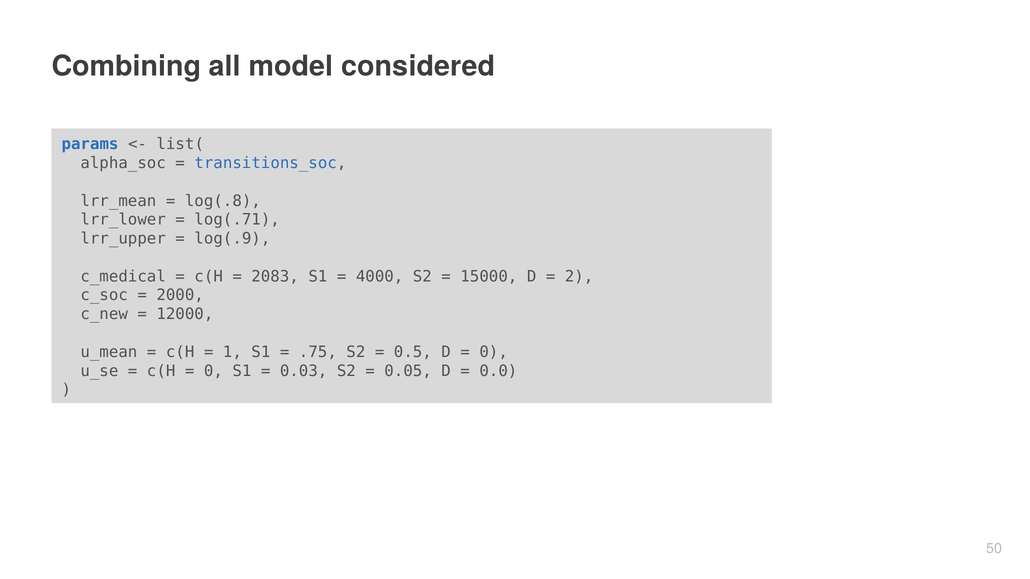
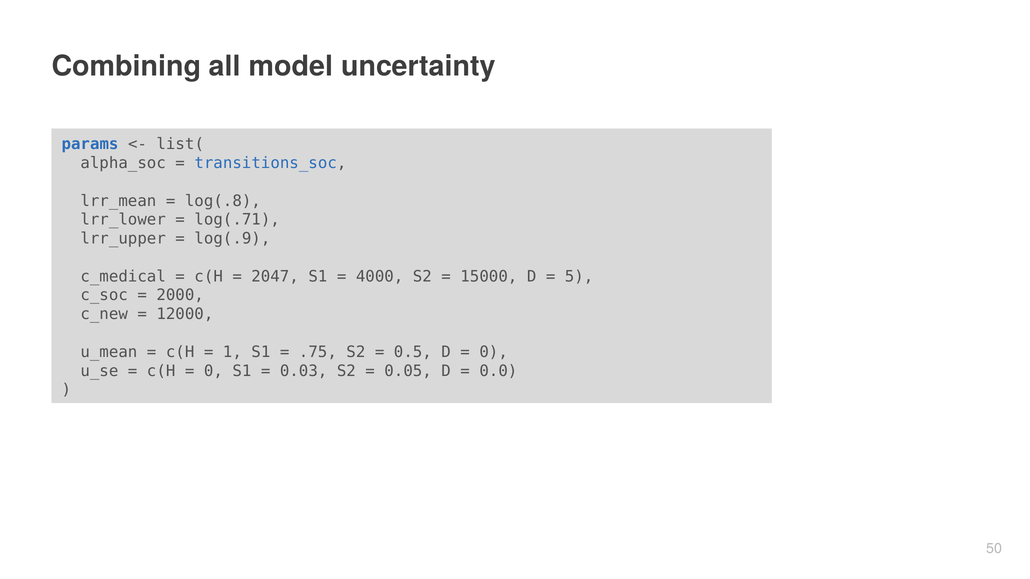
considered: considered -> uncertainty
2083: 2083 -> 2047
2: 2 -> 5
